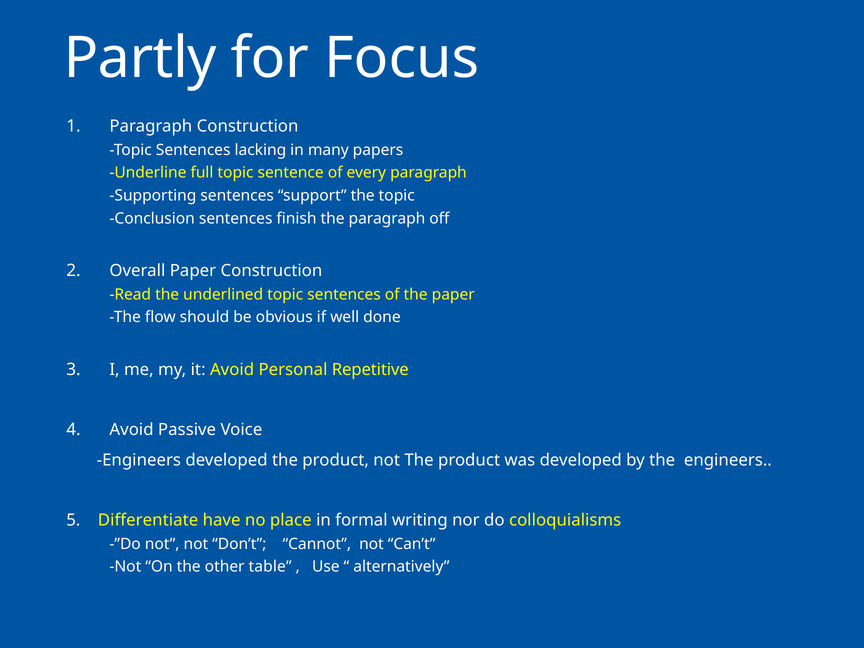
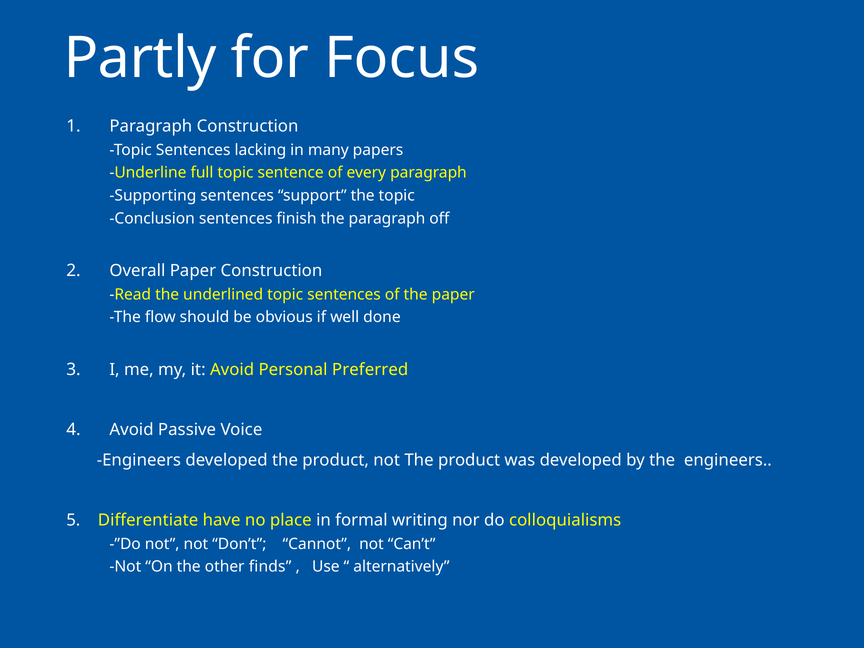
Repetitive: Repetitive -> Preferred
table: table -> finds
